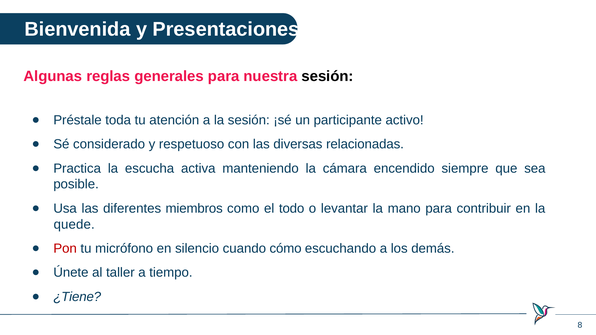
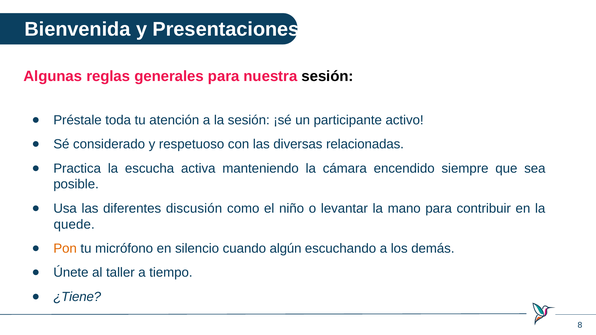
miembros: miembros -> discusión
todo: todo -> niño
Pon colour: red -> orange
cómo: cómo -> algún
